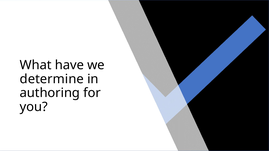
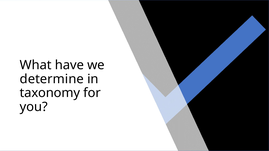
authoring: authoring -> taxonomy
